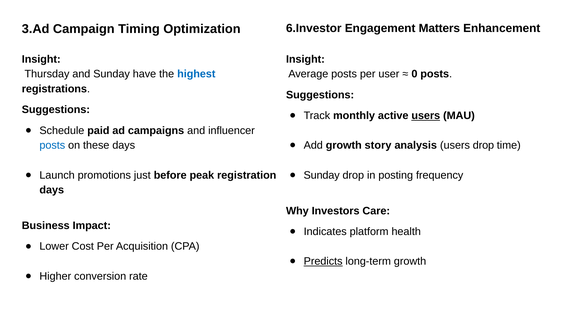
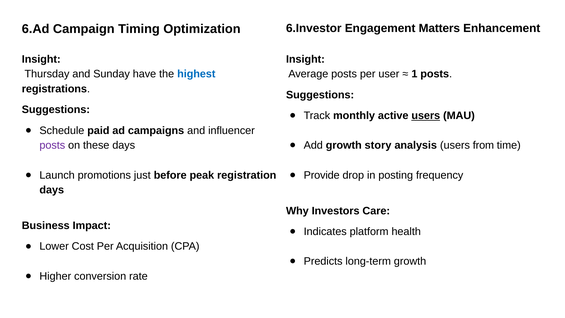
3.Ad: 3.Ad -> 6.Ad
0: 0 -> 1
users drop: drop -> from
posts at (52, 145) colour: blue -> purple
Sunday at (322, 175): Sunday -> Provide
Predicts underline: present -> none
